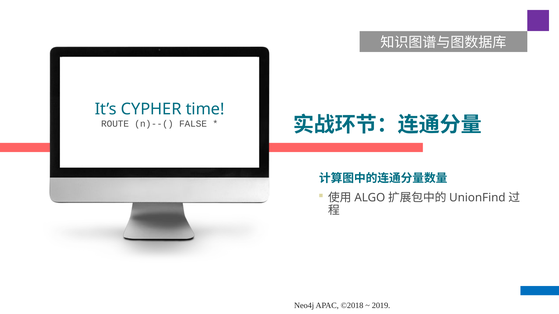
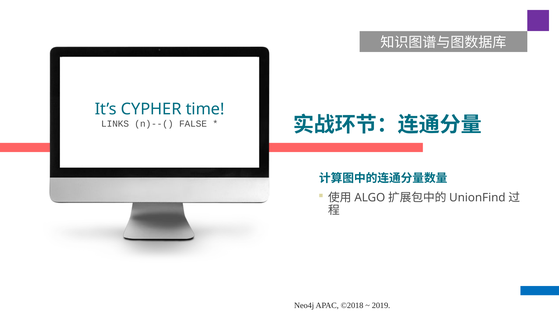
ROUTE: ROUTE -> LINKS
